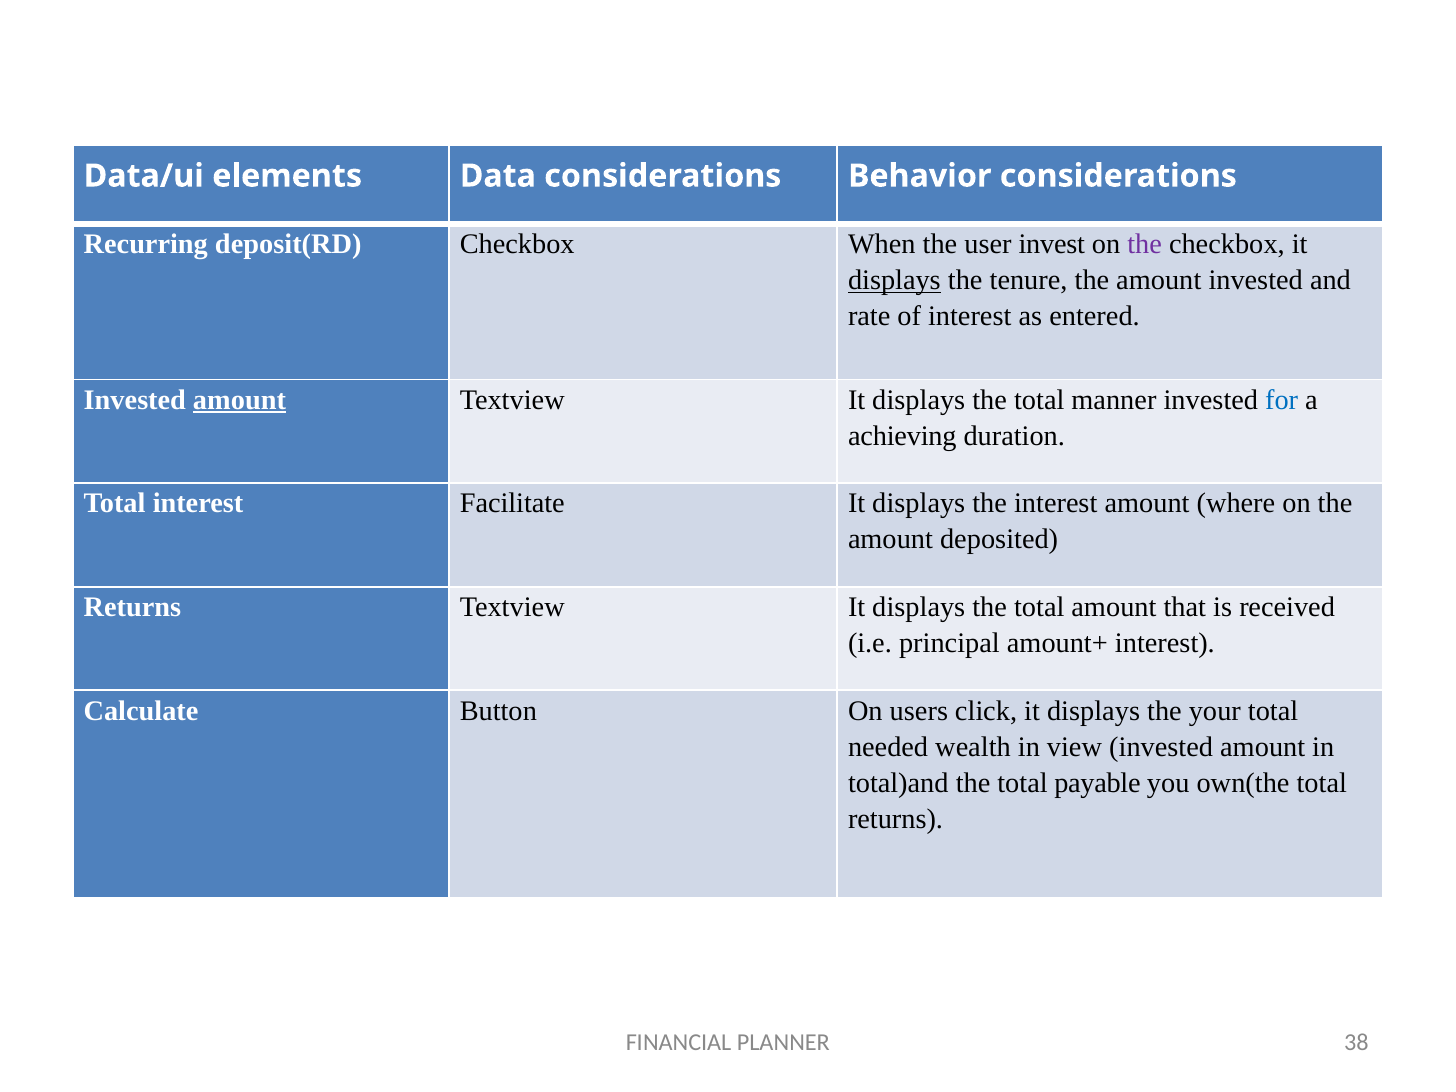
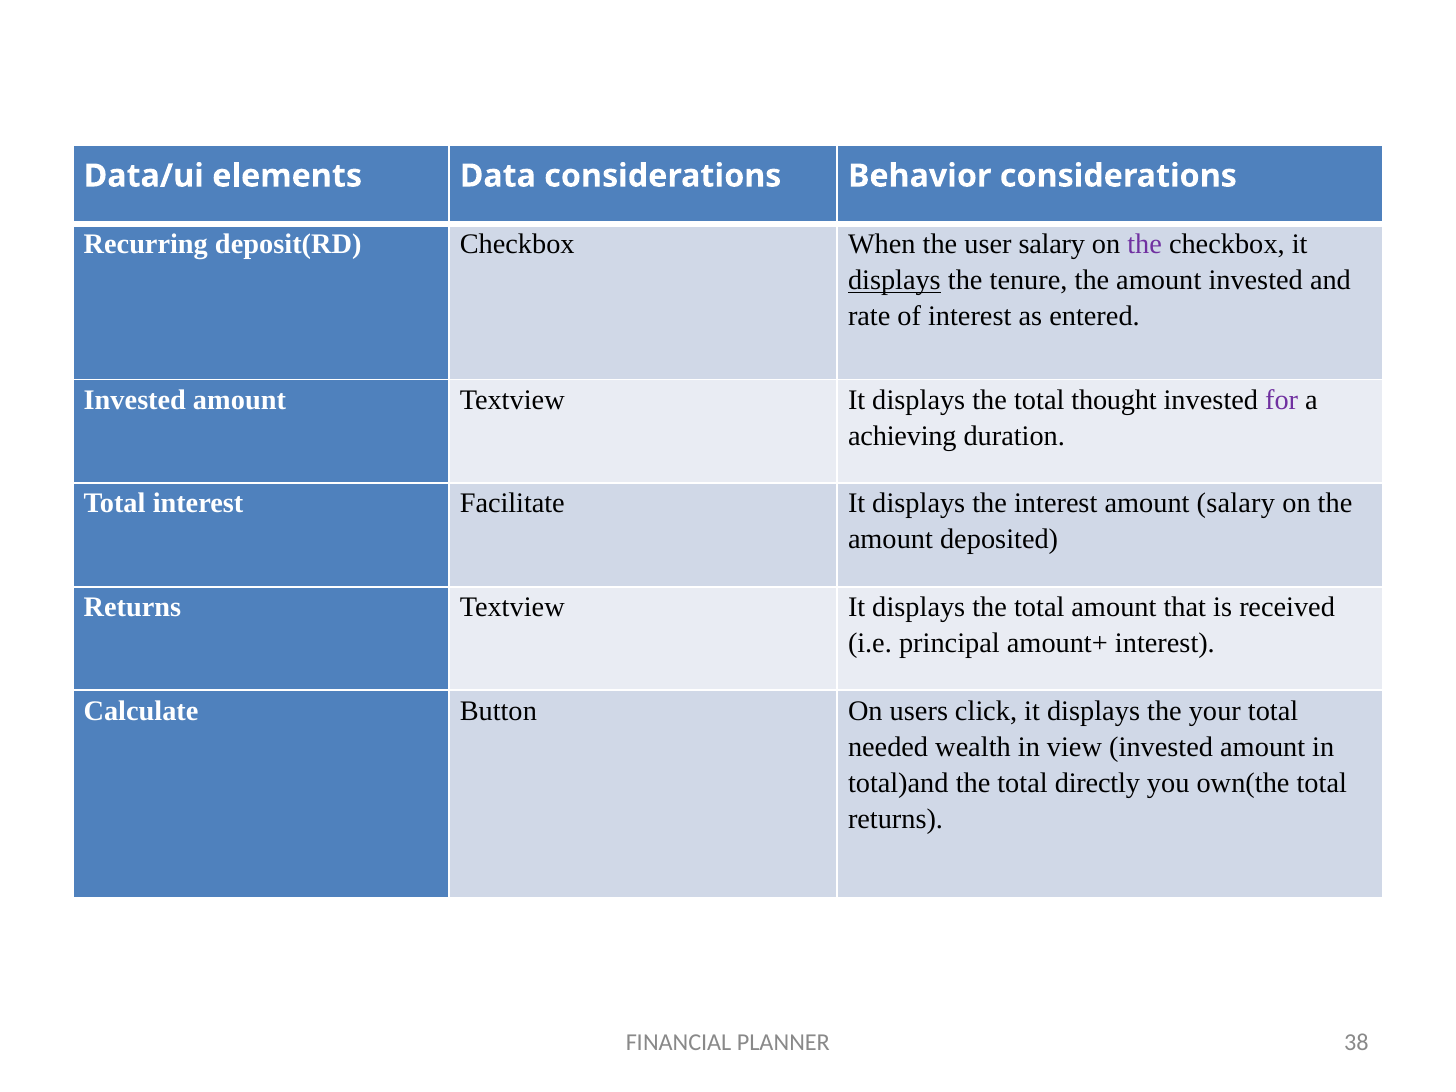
user invest: invest -> salary
amount at (239, 400) underline: present -> none
manner: manner -> thought
for colour: blue -> purple
amount where: where -> salary
payable: payable -> directly
